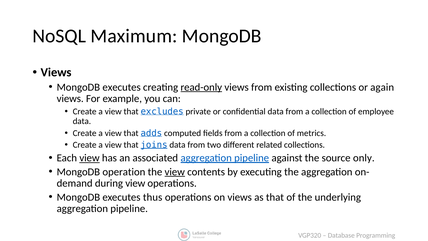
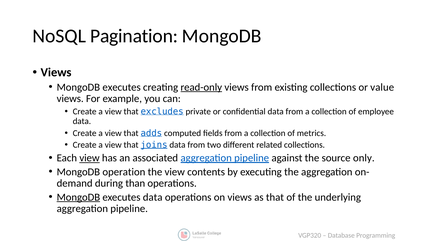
Maximum: Maximum -> Pagination
again: again -> value
view at (175, 172) underline: present -> none
during view: view -> than
MongoDB at (78, 197) underline: none -> present
executes thus: thus -> data
